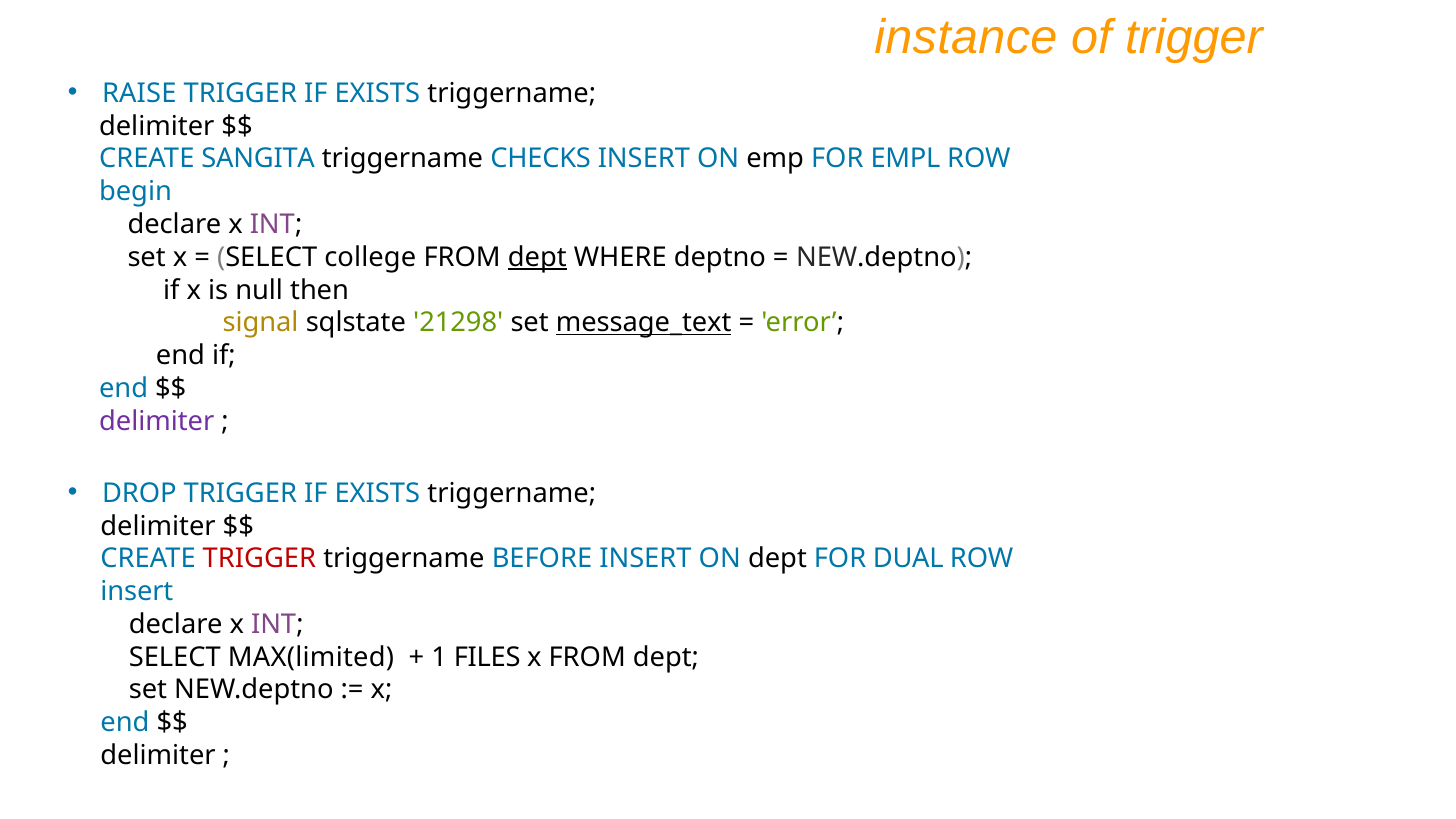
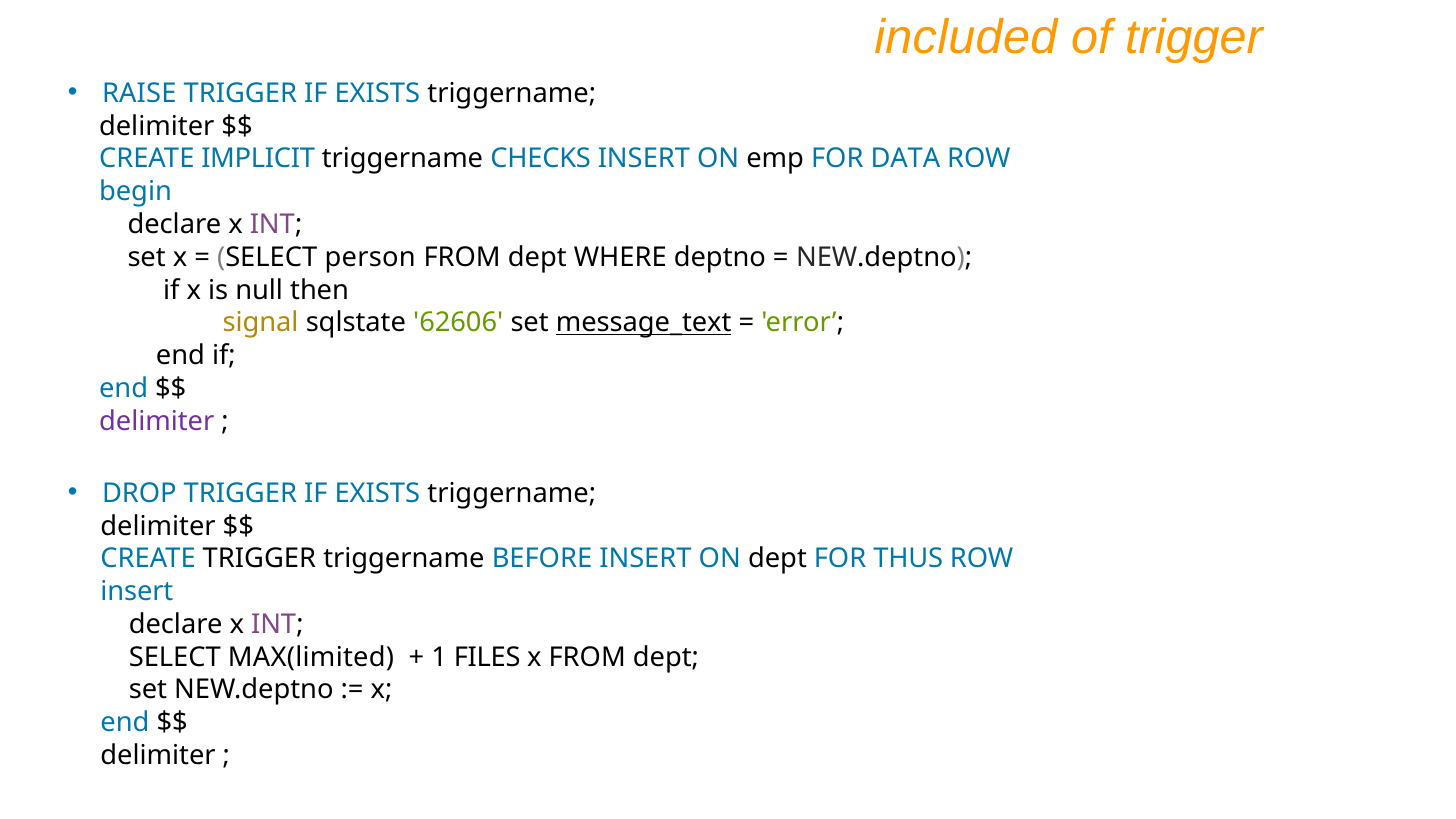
instance: instance -> included
SANGITA: SANGITA -> IMPLICIT
EMPL: EMPL -> DATA
college: college -> person
dept at (537, 257) underline: present -> none
21298: 21298 -> 62606
TRIGGER at (259, 559) colour: red -> black
DUAL: DUAL -> THUS
